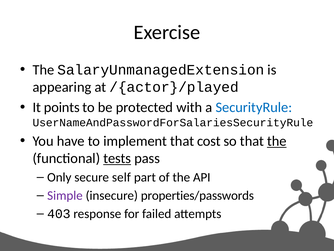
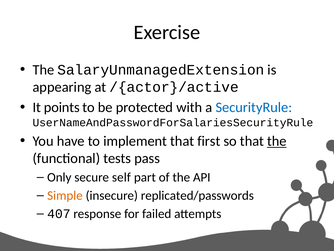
/{actor}/played: /{actor}/played -> /{actor}/active
cost: cost -> first
tests underline: present -> none
Simple colour: purple -> orange
properties/passwords: properties/passwords -> replicated/passwords
403: 403 -> 407
